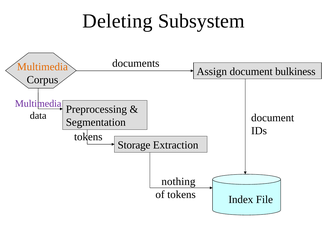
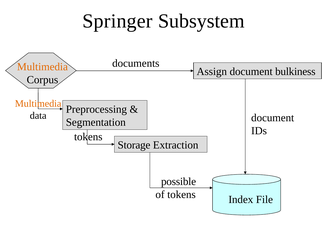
Deleting: Deleting -> Springer
Multimedia at (38, 104) colour: purple -> orange
nothing: nothing -> possible
